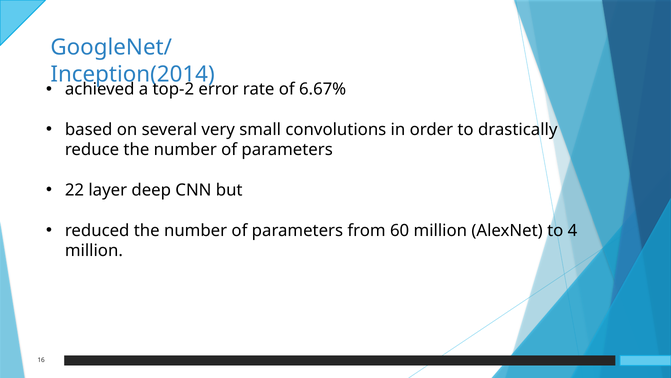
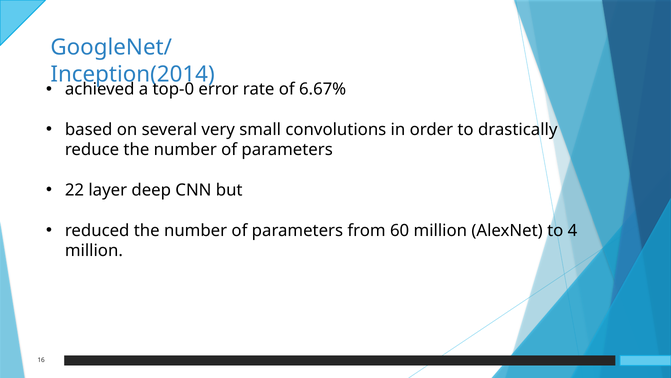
top-2: top-2 -> top-0
